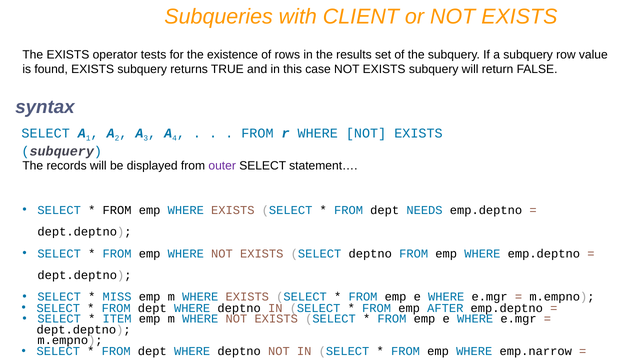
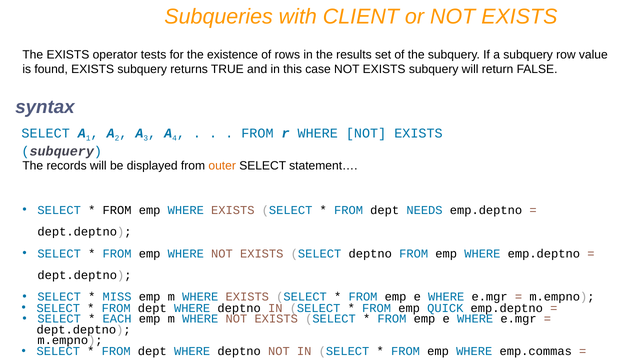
outer colour: purple -> orange
AFTER: AFTER -> QUICK
ITEM: ITEM -> EACH
emp.narrow: emp.narrow -> emp.commas
